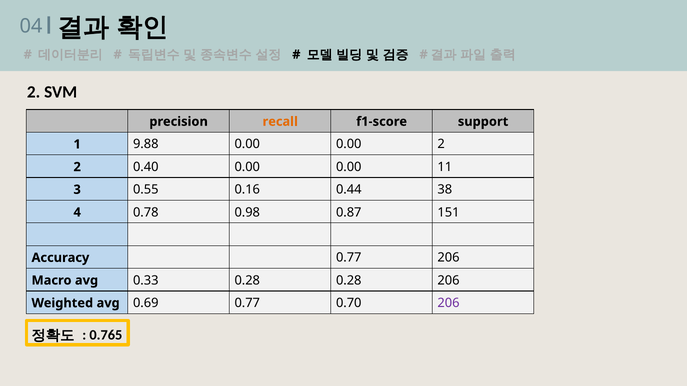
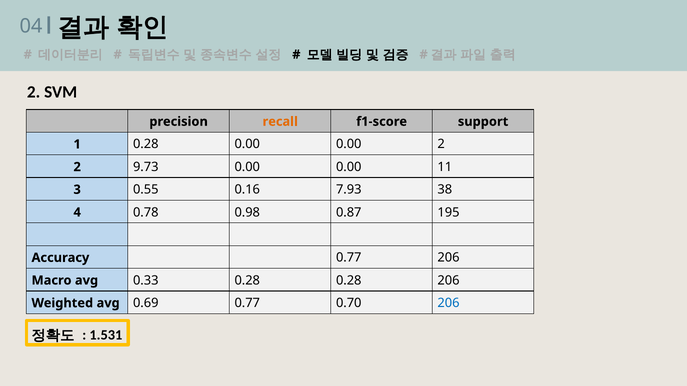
1 9.88: 9.88 -> 0.28
0.40: 0.40 -> 9.73
0.44: 0.44 -> 7.93
151: 151 -> 195
206 at (449, 303) colour: purple -> blue
0.765: 0.765 -> 1.531
